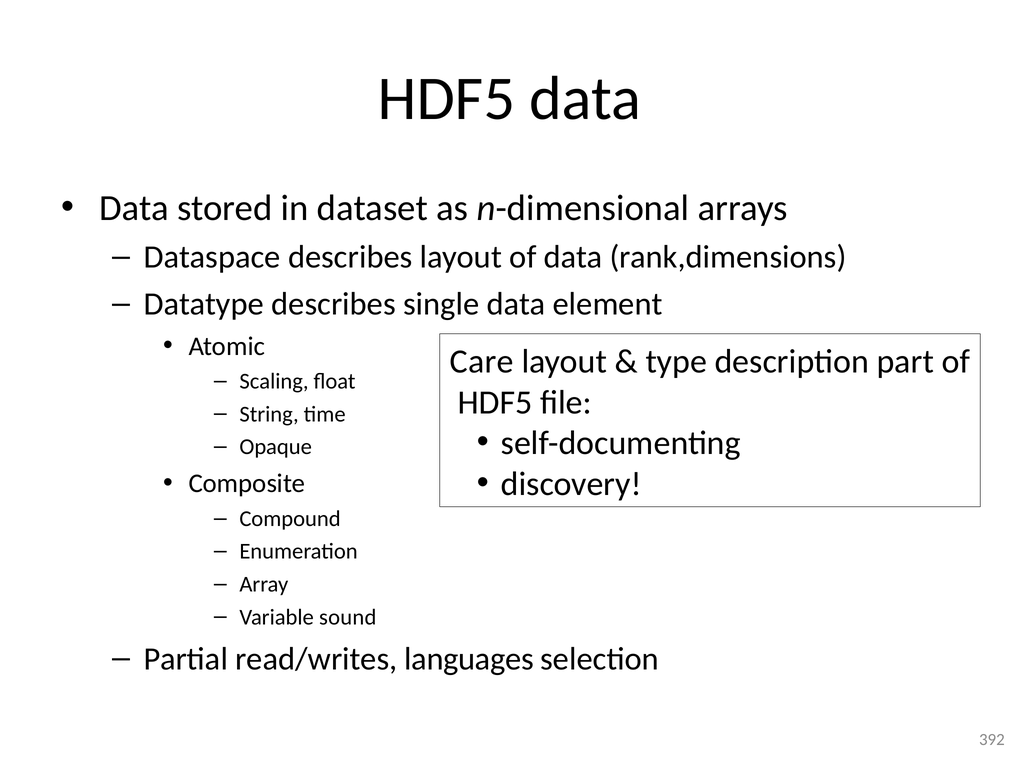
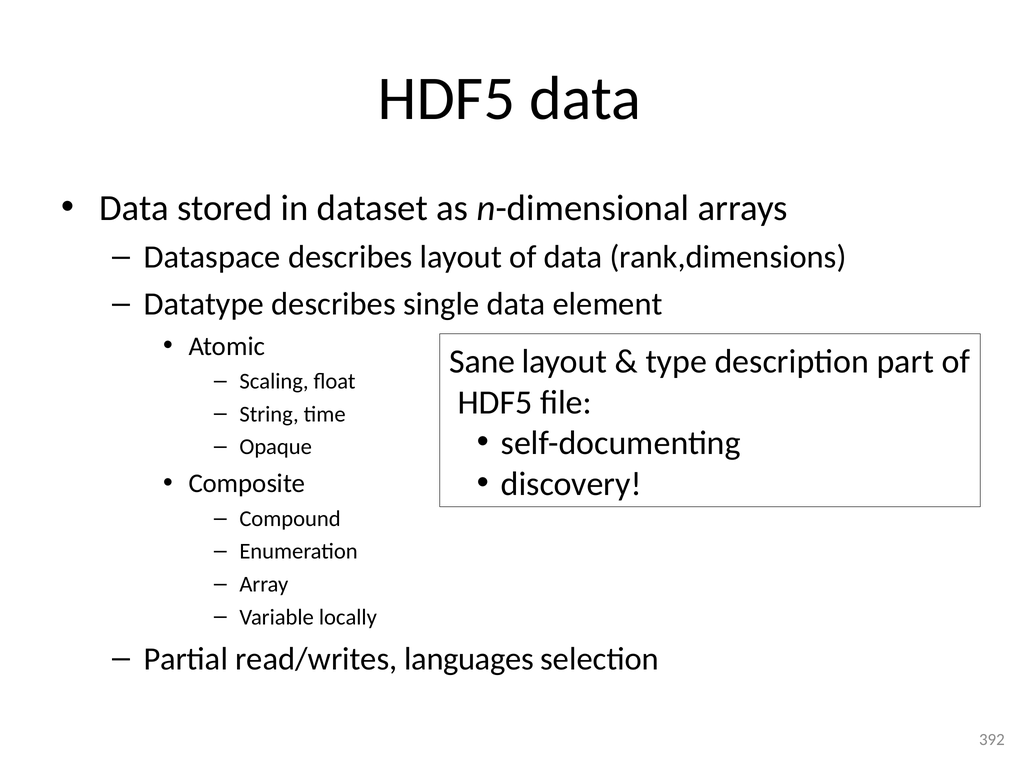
Care: Care -> Sane
sound: sound -> locally
